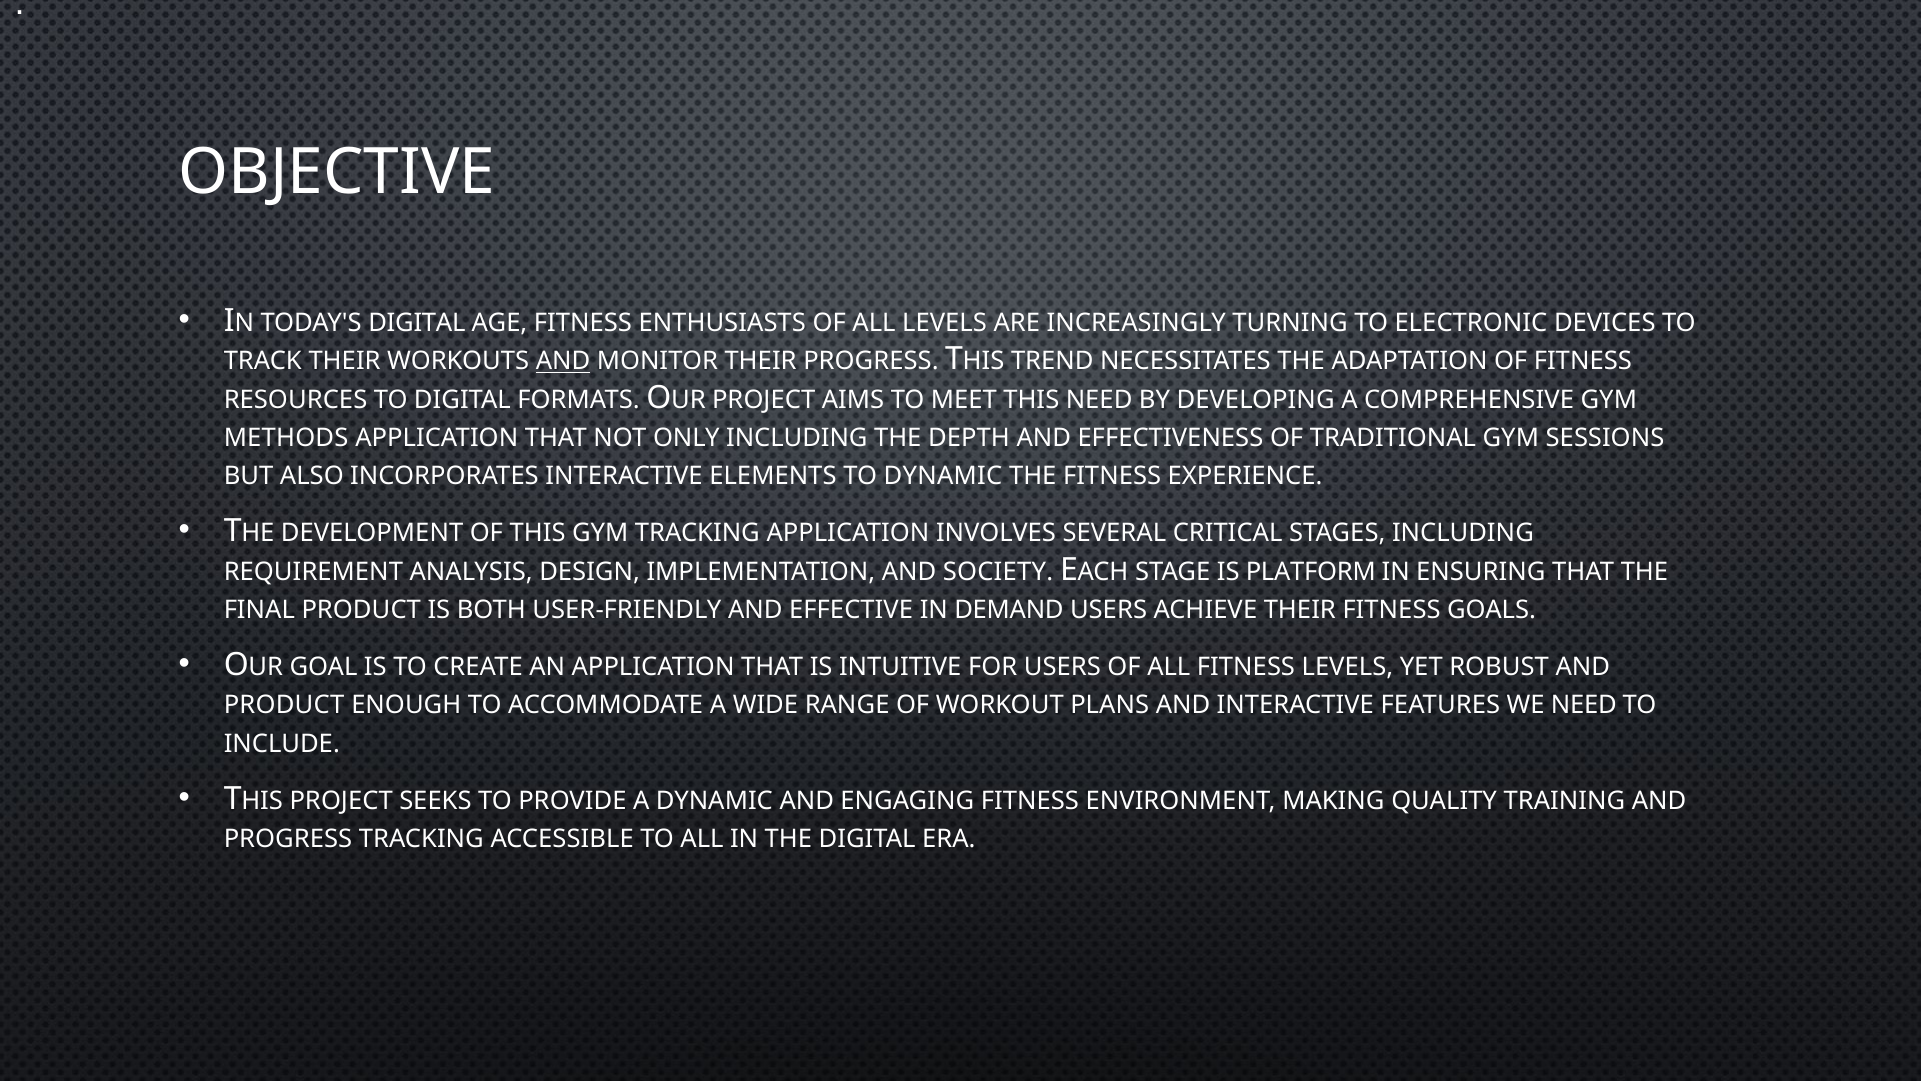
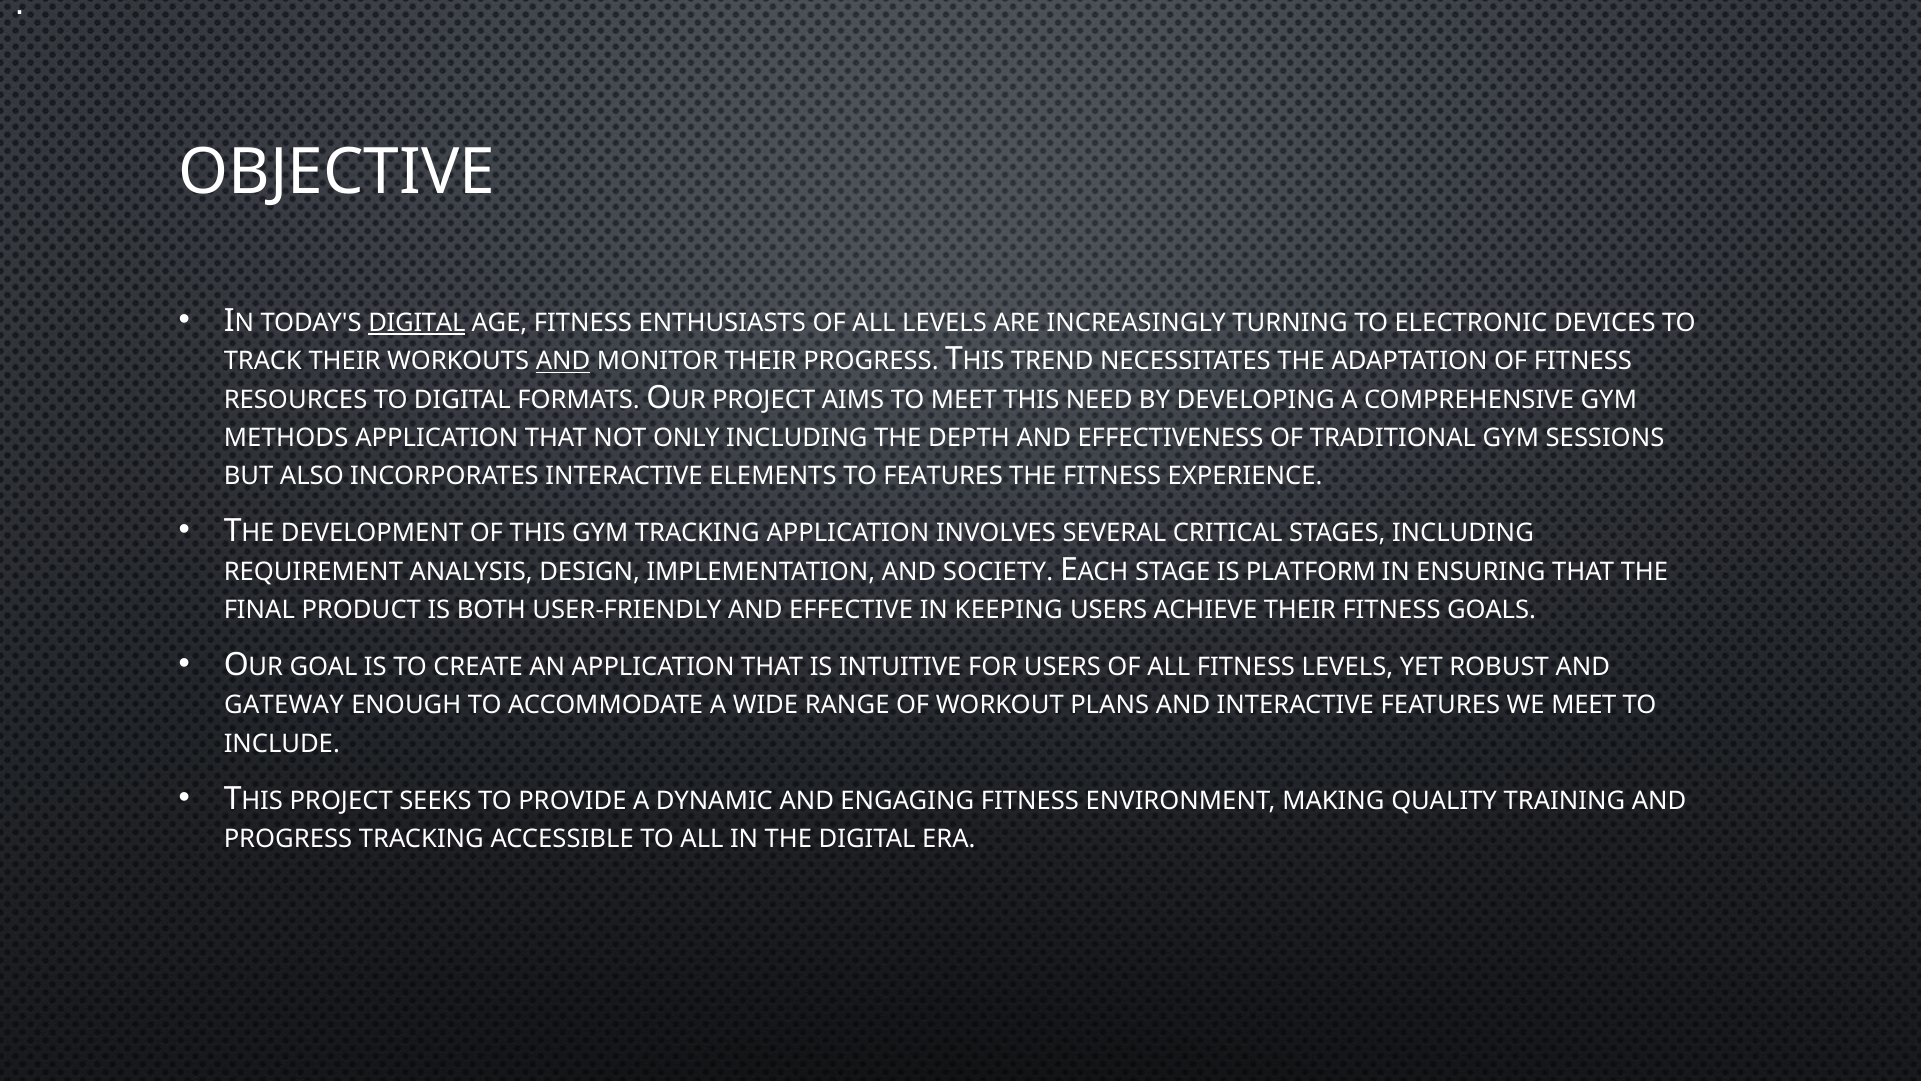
DIGITAL at (417, 323) underline: none -> present
TO DYNAMIC: DYNAMIC -> FEATURES
DEMAND: DEMAND -> KEEPING
PRODUCT at (284, 705): PRODUCT -> GATEWAY
WE NEED: NEED -> MEET
